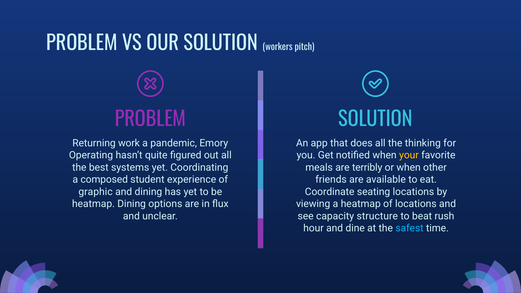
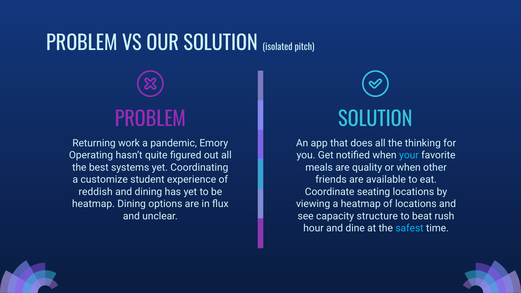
workers: workers -> isolated
your colour: yellow -> light blue
terribly: terribly -> quality
composed: composed -> customize
graphic: graphic -> reddish
